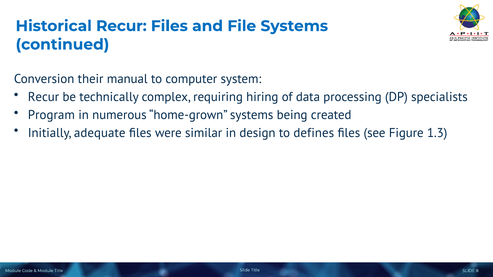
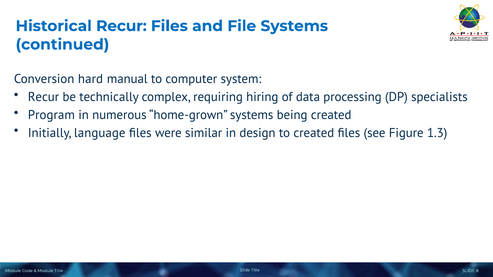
their: their -> hard
adequate: adequate -> language
to defines: defines -> created
